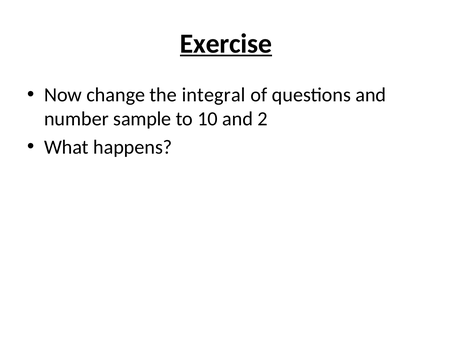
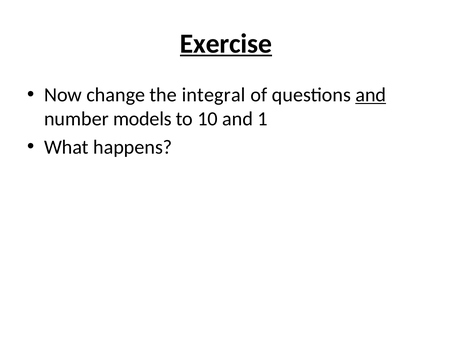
and at (371, 95) underline: none -> present
sample: sample -> models
2: 2 -> 1
